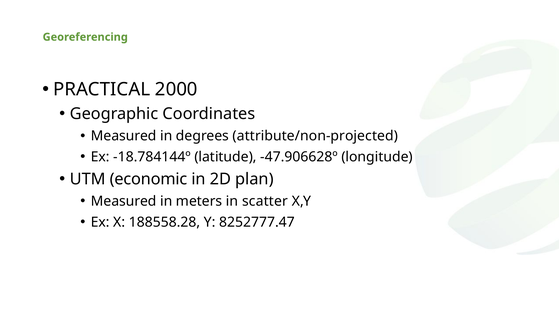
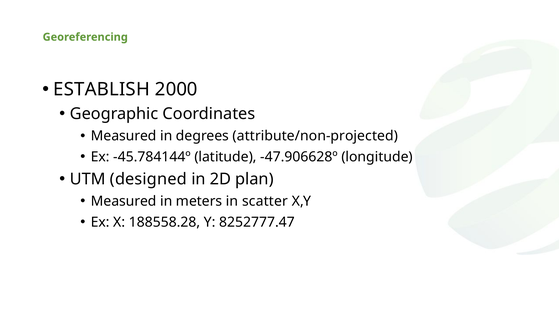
PRACTICAL: PRACTICAL -> ESTABLISH
-18.784144º: -18.784144º -> -45.784144º
economic: economic -> designed
